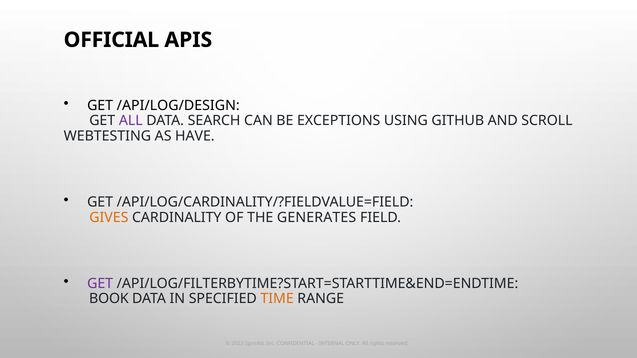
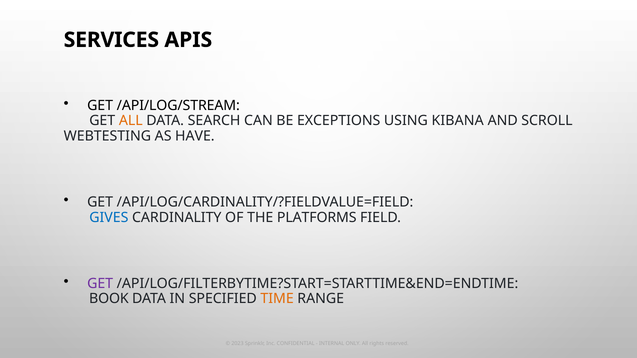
OFFICIAL: OFFICIAL -> SERVICES
/API/LOG/DESIGN: /API/LOG/DESIGN -> /API/LOG/STREAM
ALL at (131, 121) colour: purple -> orange
GITHUB: GITHUB -> KIBANA
GIVES colour: orange -> blue
GENERATES: GENERATES -> PLATFORMS
